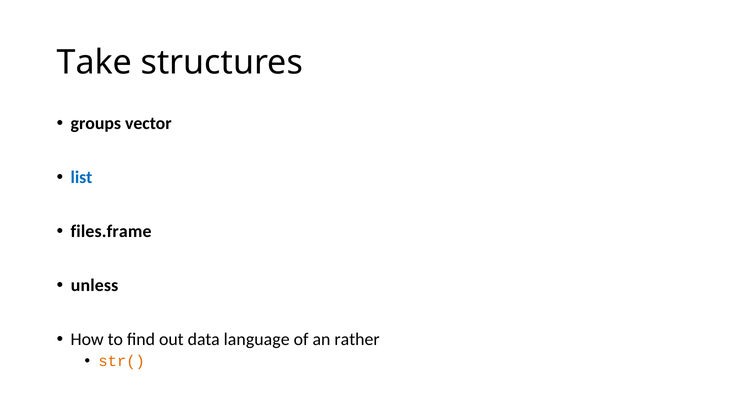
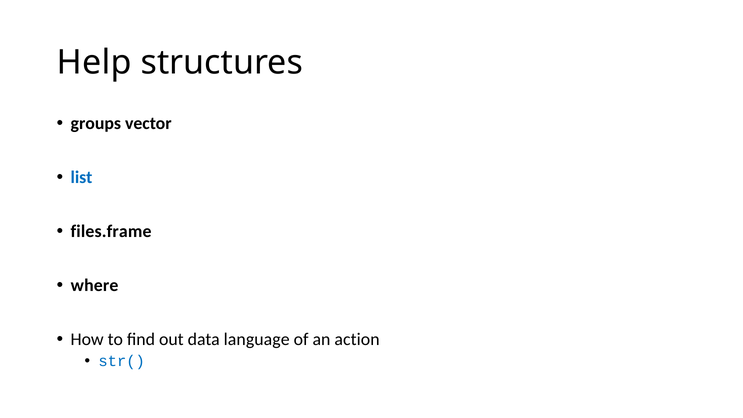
Take: Take -> Help
unless: unless -> where
rather: rather -> action
str( colour: orange -> blue
